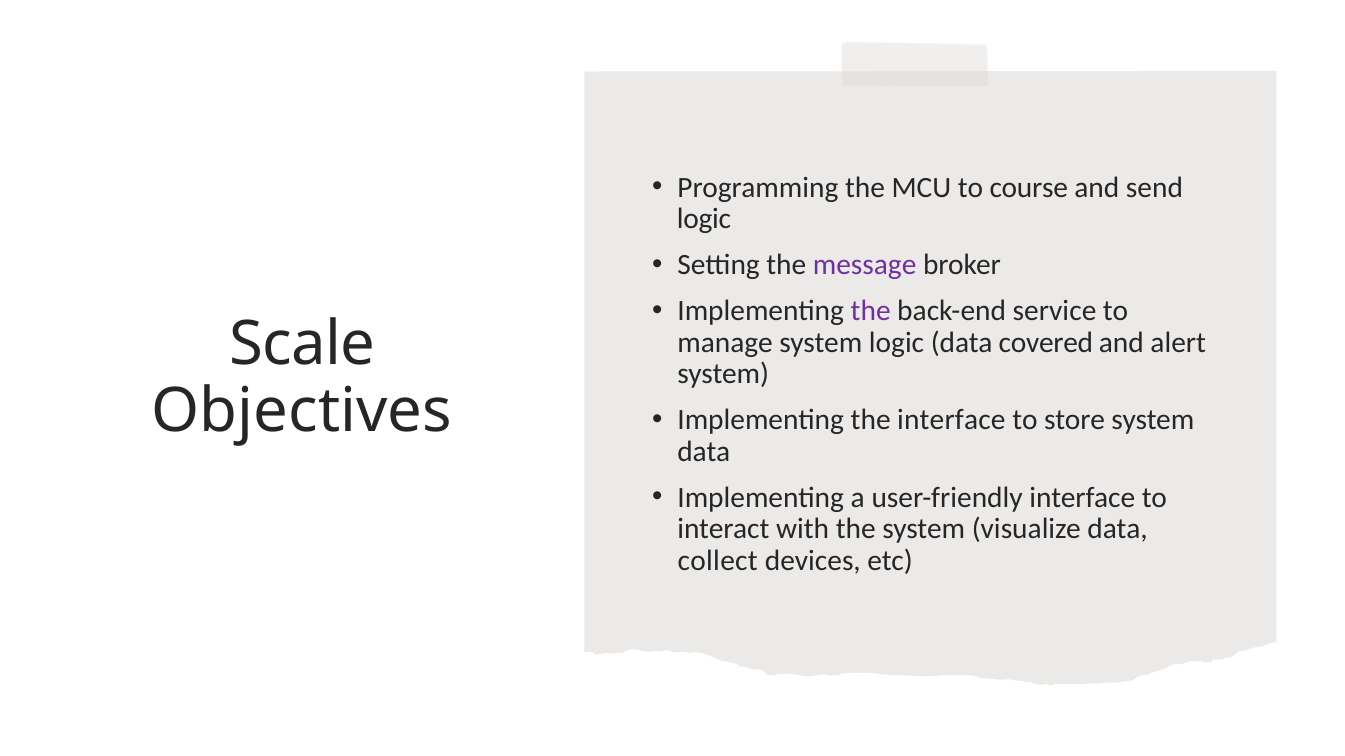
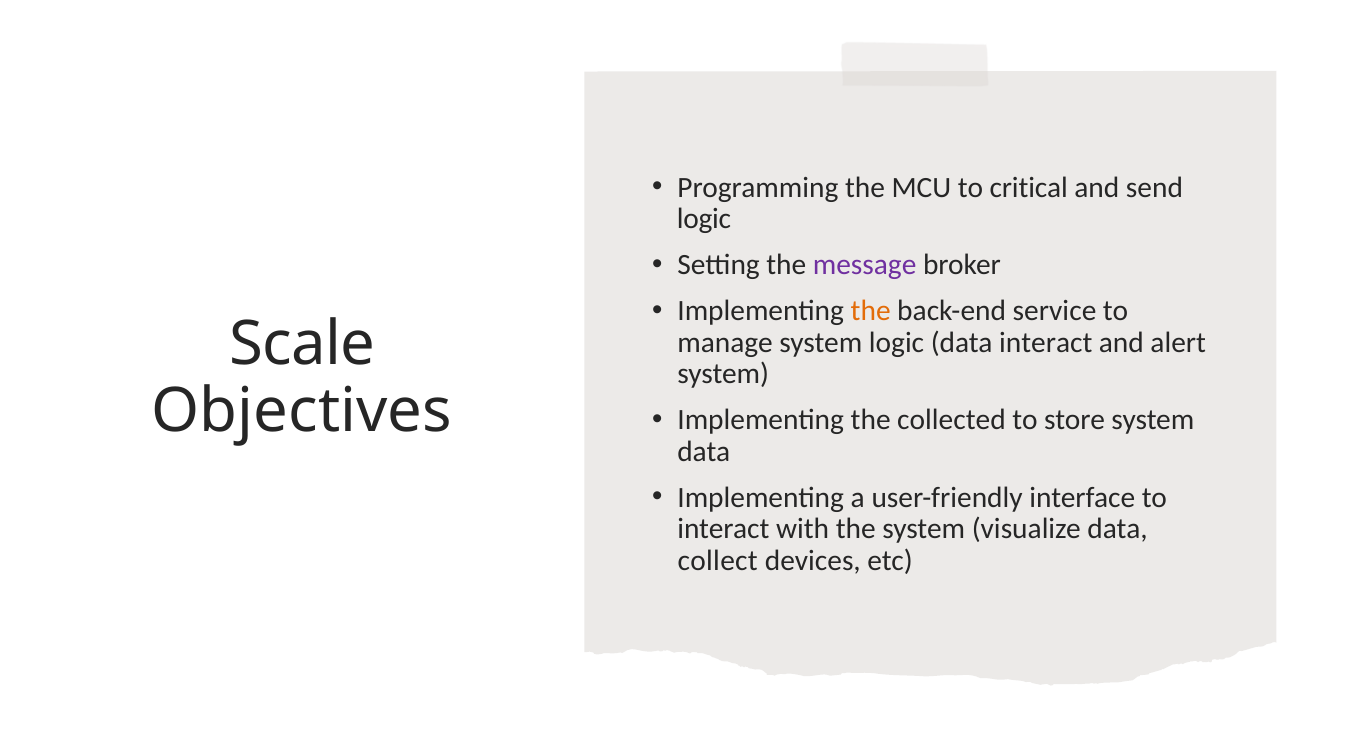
course: course -> critical
the at (871, 311) colour: purple -> orange
data covered: covered -> interact
the interface: interface -> collected
